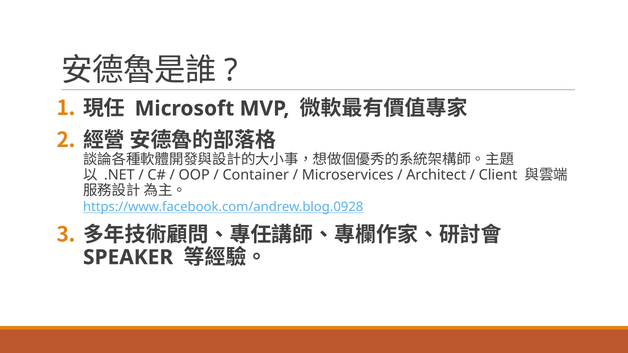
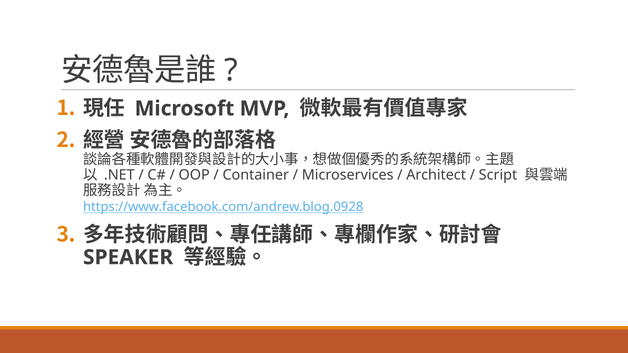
Client: Client -> Script
